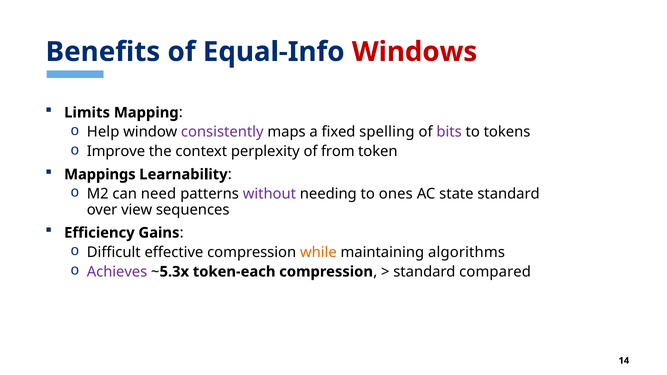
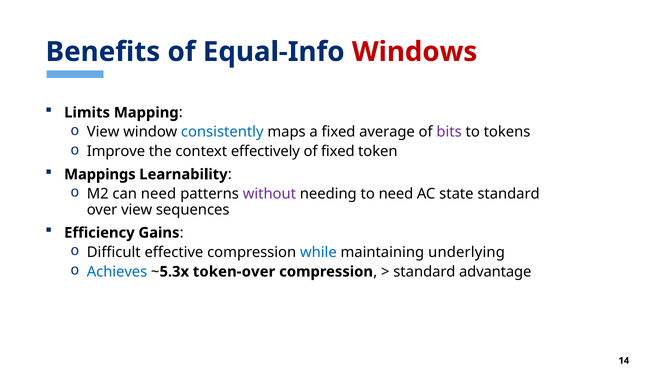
Help at (103, 132): Help -> View
consistently colour: purple -> blue
spelling: spelling -> average
perplexity: perplexity -> effectively
of from: from -> fixed
to ones: ones -> need
while colour: orange -> blue
algorithms: algorithms -> underlying
Achieves colour: purple -> blue
token-each: token-each -> token-over
compared: compared -> advantage
